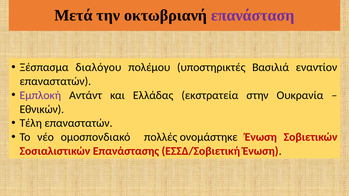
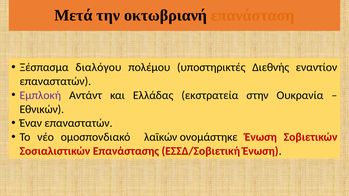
επανάσταση colour: purple -> orange
Βασιλιά: Βασιλιά -> Διεθνής
Τέλη: Τέλη -> Έναν
πολλές: πολλές -> λαϊκών
